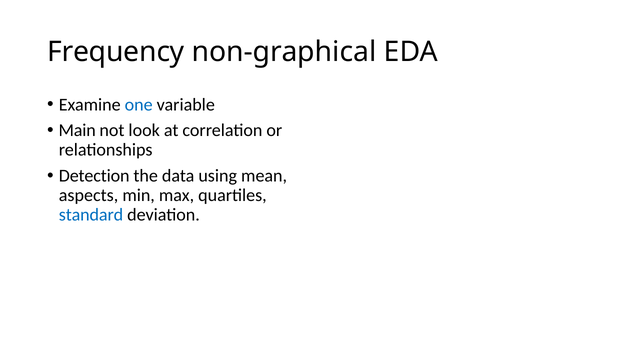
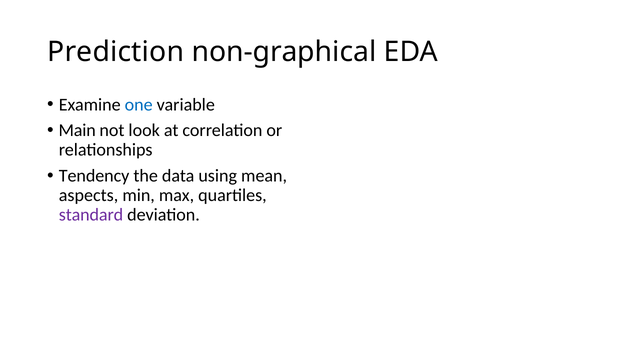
Frequency: Frequency -> Prediction
Detection: Detection -> Tendency
standard colour: blue -> purple
